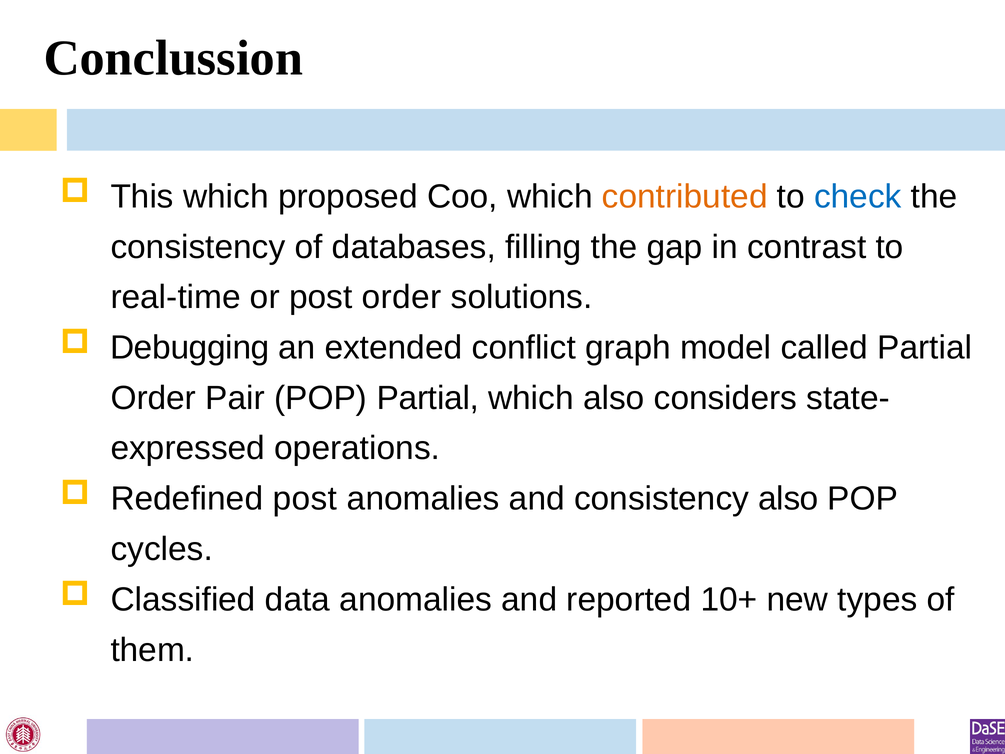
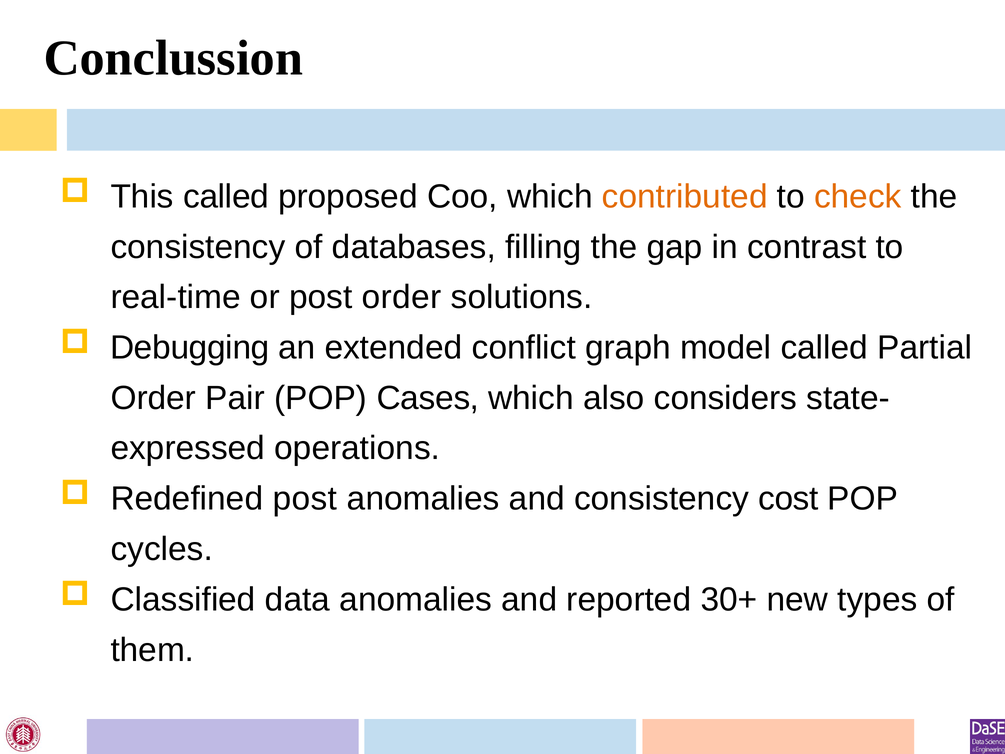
This which: which -> called
check colour: blue -> orange
POP Partial: Partial -> Cases
consistency also: also -> cost
10+: 10+ -> 30+
